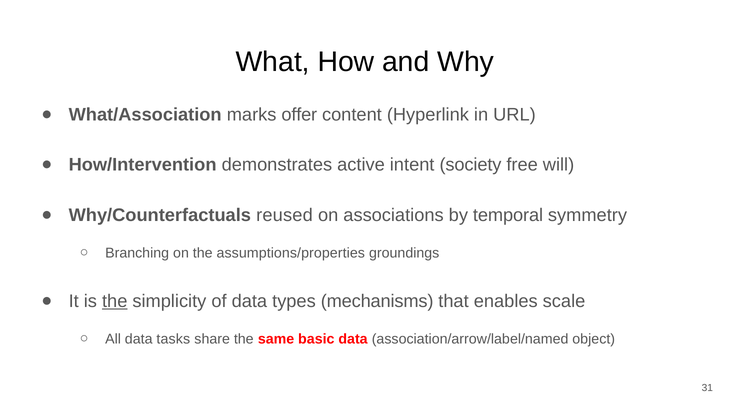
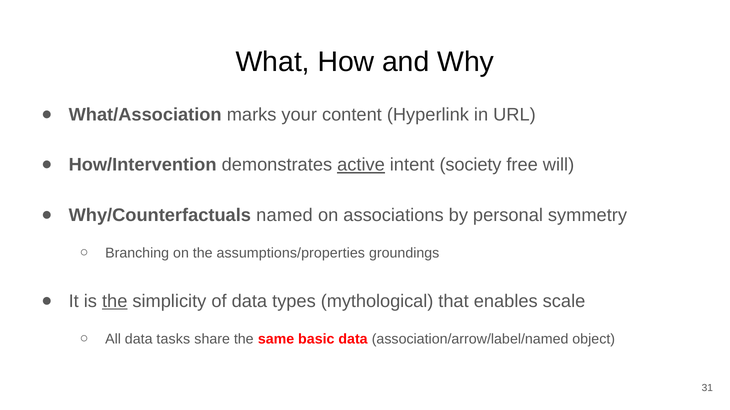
offer: offer -> your
active underline: none -> present
reused: reused -> named
temporal: temporal -> personal
mechanisms: mechanisms -> mythological
